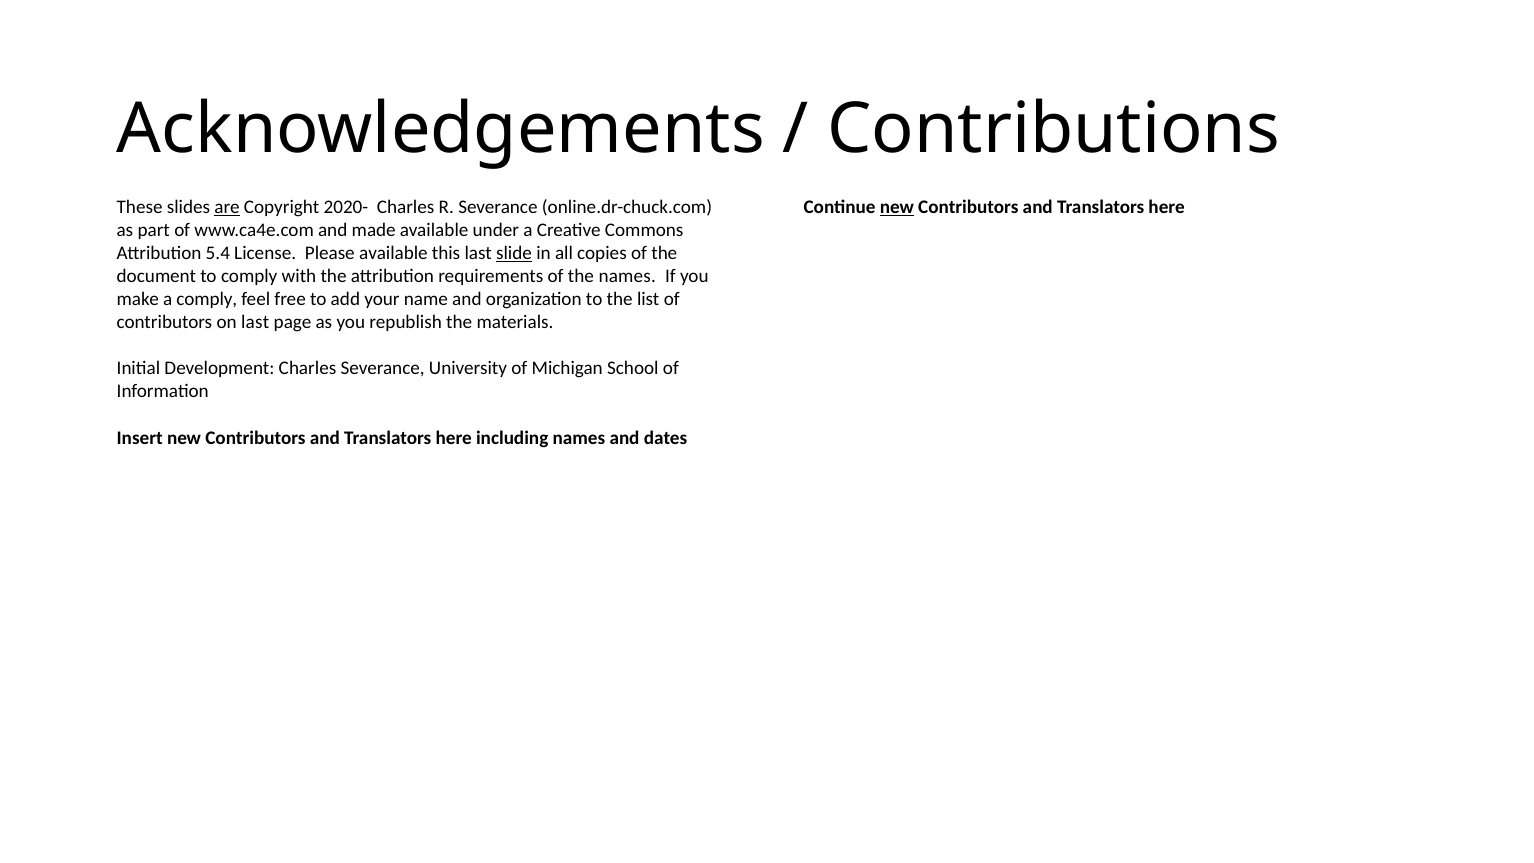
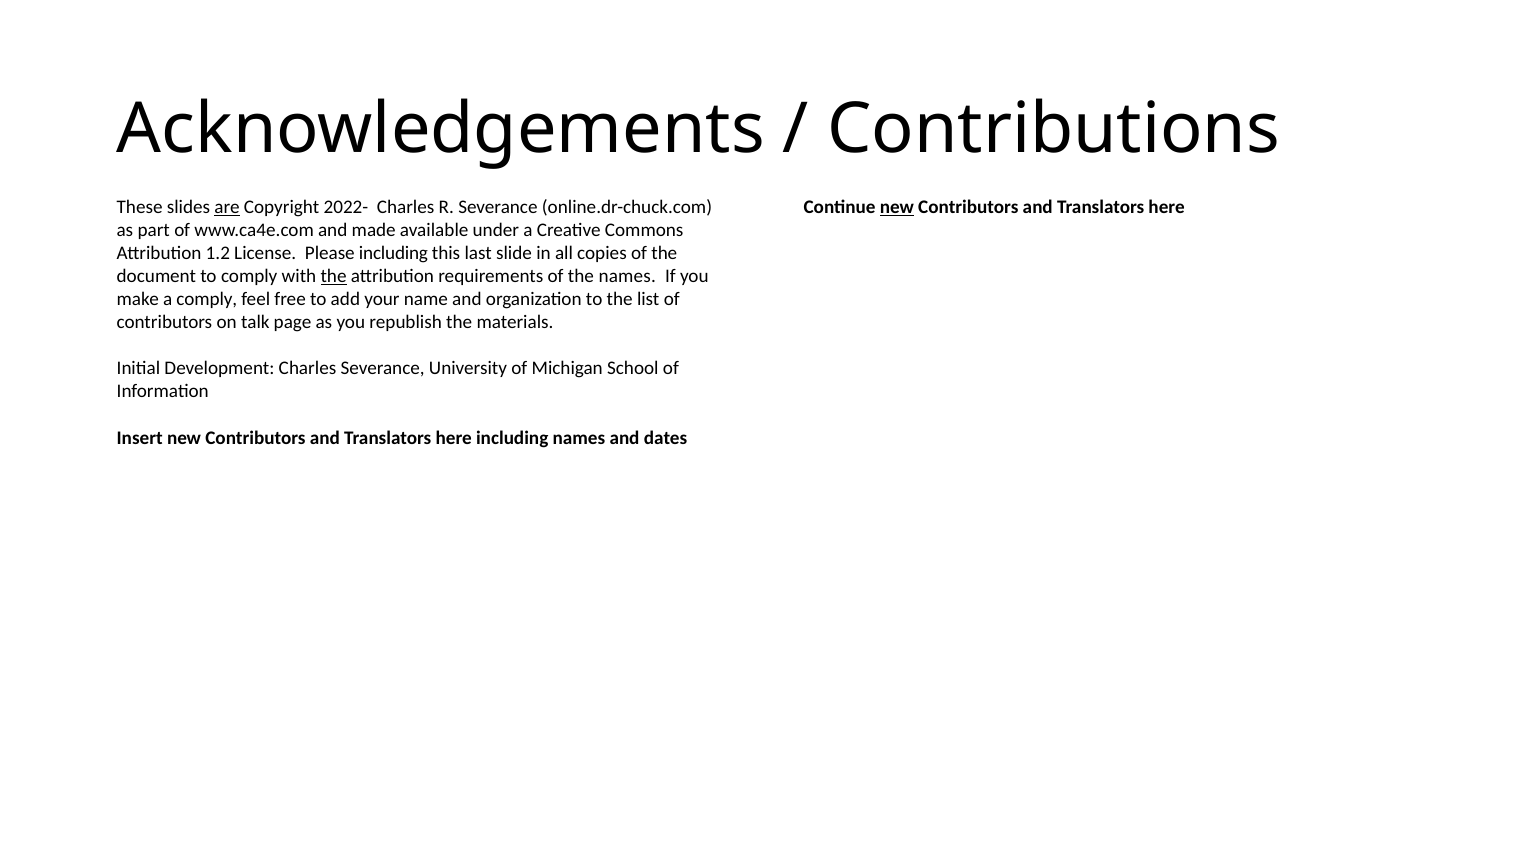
2020-: 2020- -> 2022-
5.4: 5.4 -> 1.2
Please available: available -> including
slide underline: present -> none
the at (334, 277) underline: none -> present
on last: last -> talk
